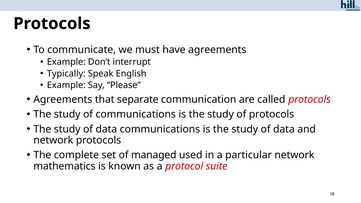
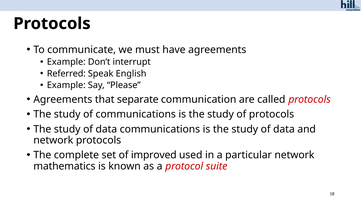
Typically: Typically -> Referred
managed: managed -> improved
